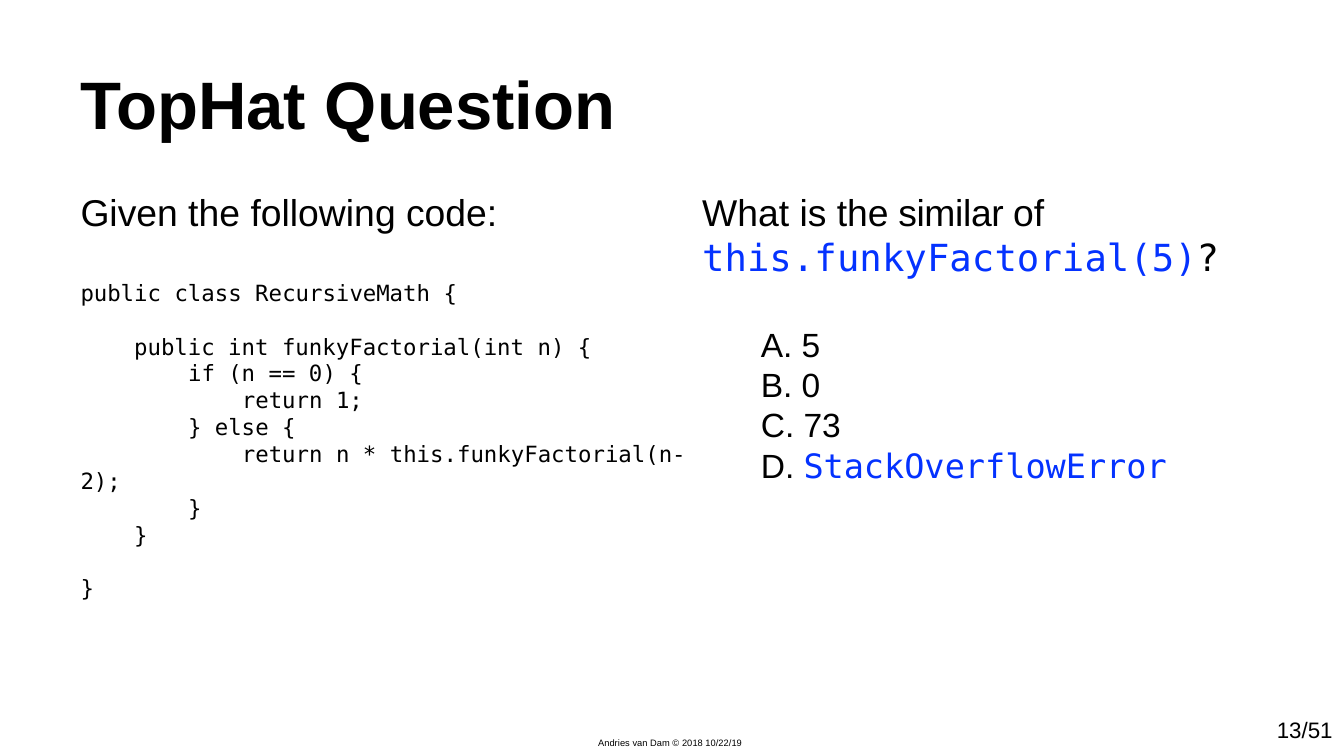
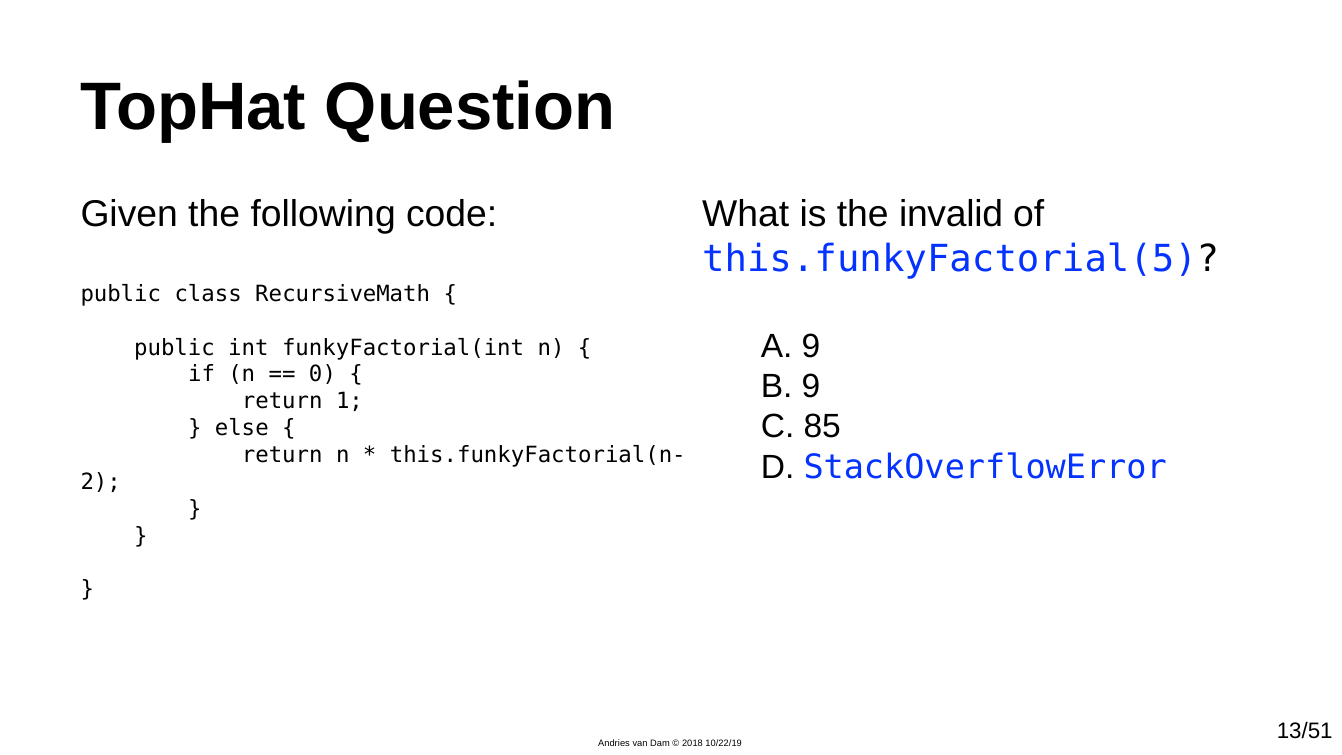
similar: similar -> invalid
5 at (811, 346): 5 -> 9
0 at (811, 387): 0 -> 9
73: 73 -> 85
